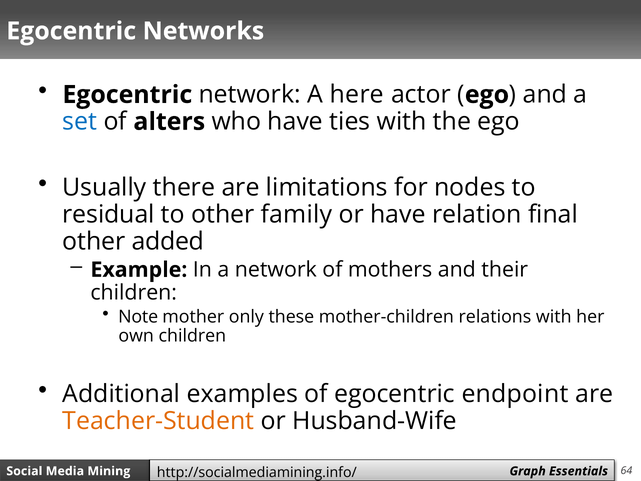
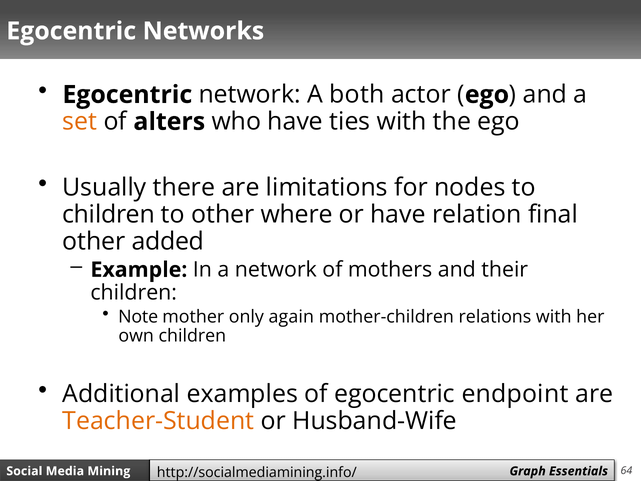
here: here -> both
set colour: blue -> orange
residual at (109, 214): residual -> children
family: family -> where
these: these -> again
